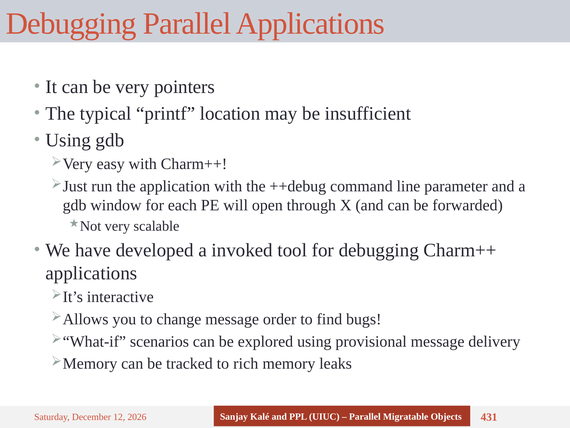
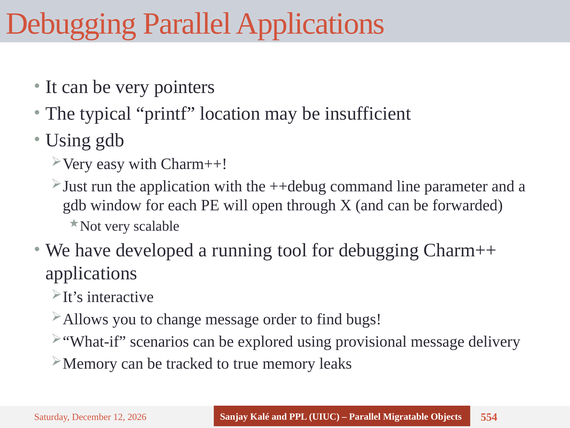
invoked: invoked -> running
rich: rich -> true
431: 431 -> 554
